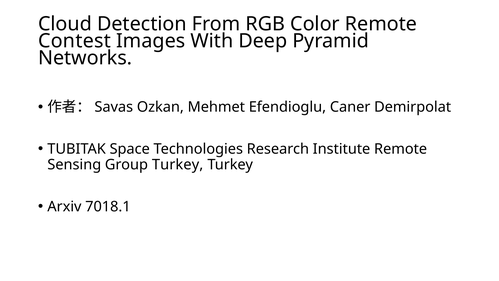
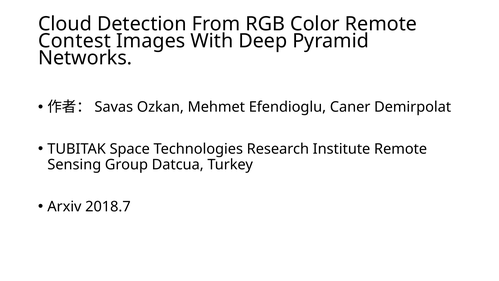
Group Turkey: Turkey -> Datcua
7018.1: 7018.1 -> 2018.7
